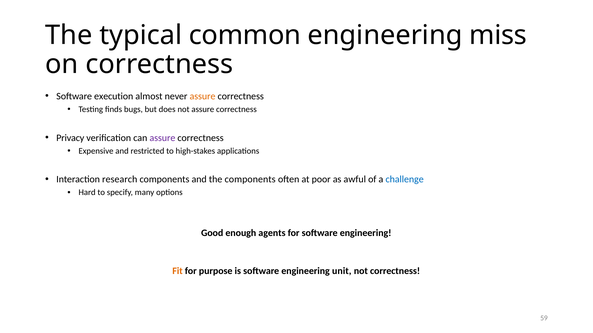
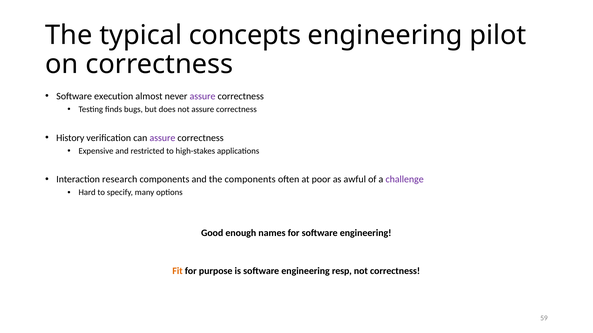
common: common -> concepts
miss: miss -> pilot
assure at (203, 96) colour: orange -> purple
Privacy: Privacy -> History
challenge colour: blue -> purple
agents: agents -> names
unit: unit -> resp
